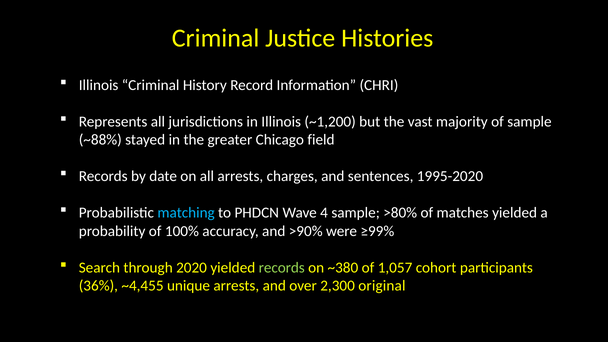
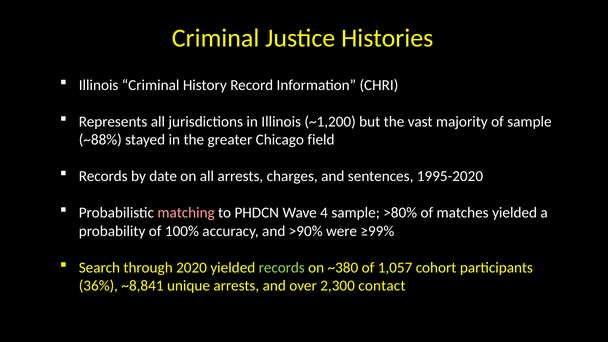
matching colour: light blue -> pink
~4,455: ~4,455 -> ~8,841
original: original -> contact
